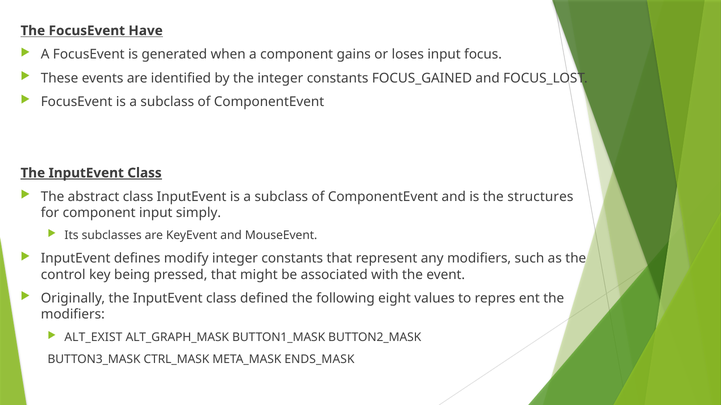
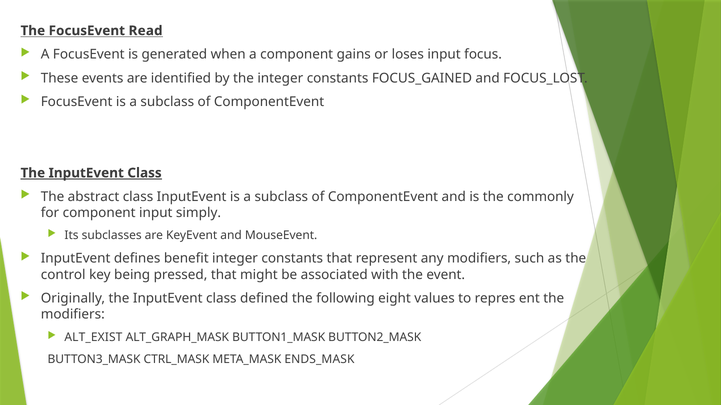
Have: Have -> Read
structures: structures -> commonly
modify: modify -> benefit
